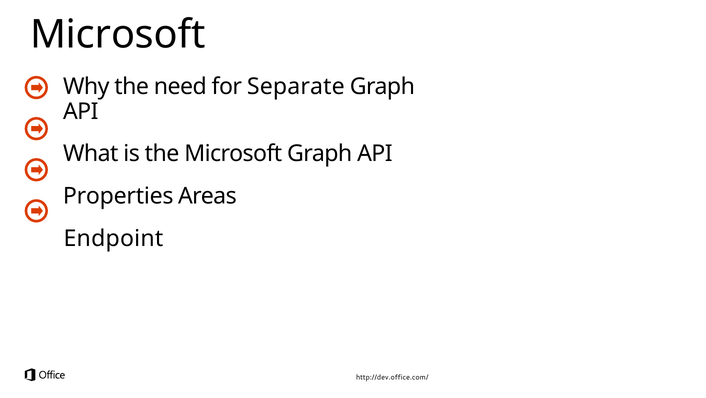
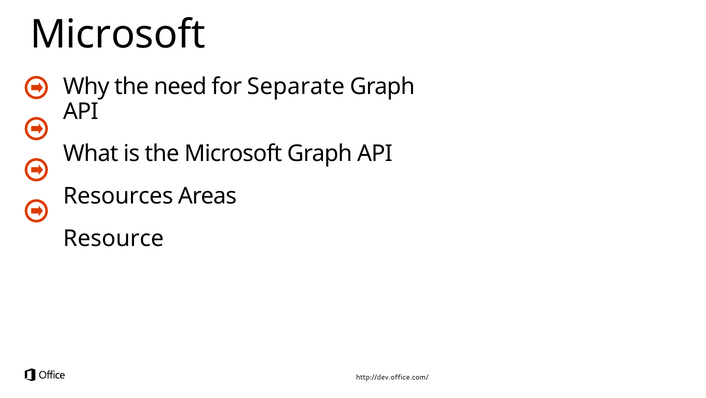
Properties: Properties -> Resources
Endpoint: Endpoint -> Resource
